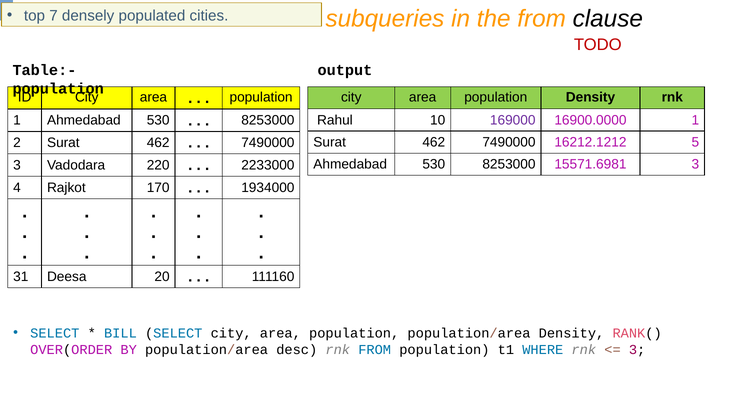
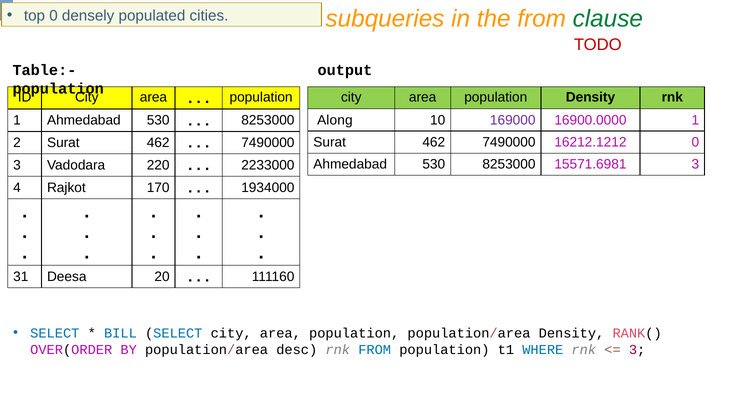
top 7: 7 -> 0
clause colour: black -> green
Rahul: Rahul -> Along
16212.1212 5: 5 -> 0
